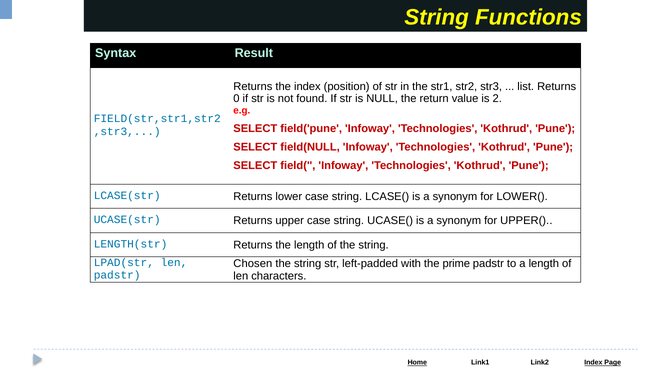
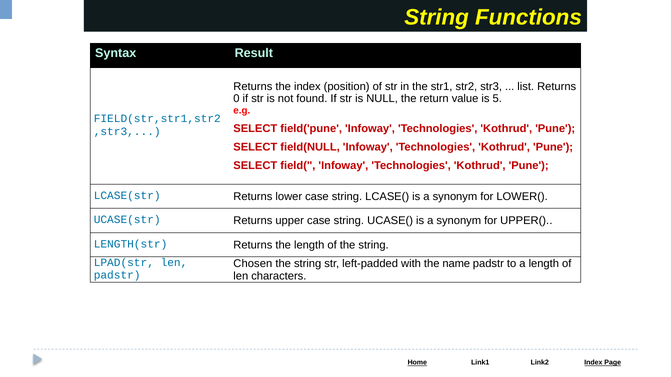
2: 2 -> 5
prime: prime -> name
